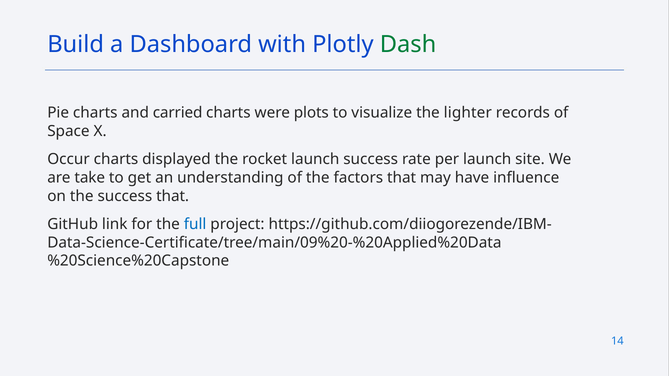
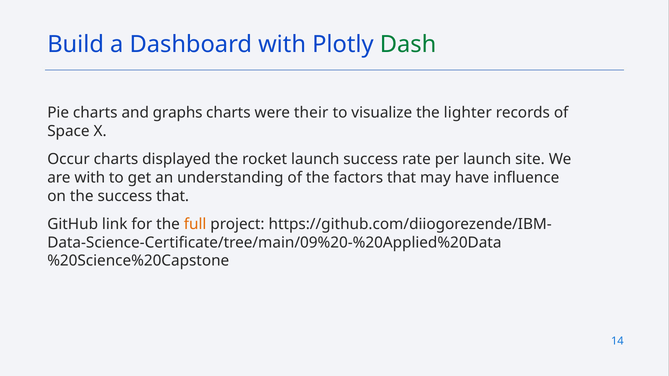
carried: carried -> graphs
plots: plots -> their
are take: take -> with
full colour: blue -> orange
